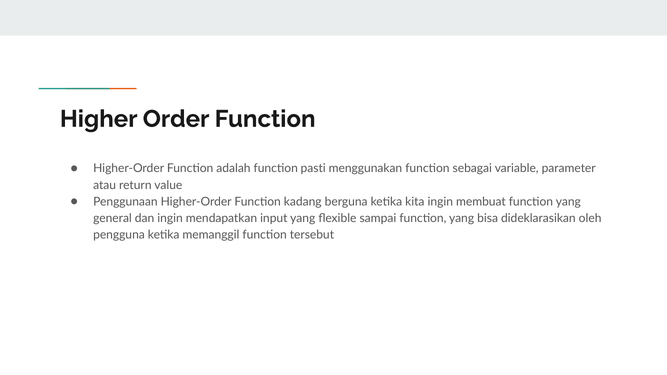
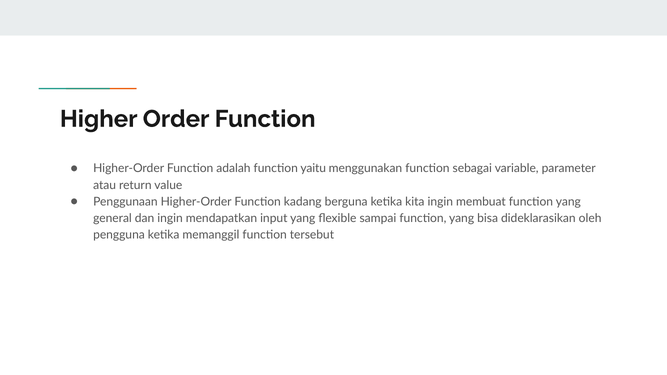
pasti: pasti -> yaitu
